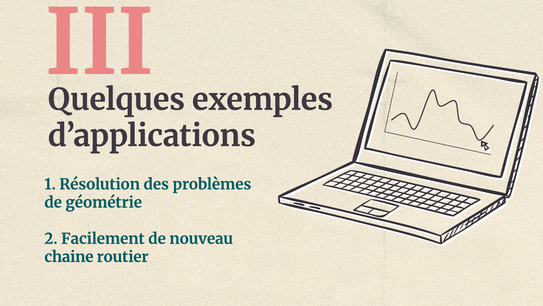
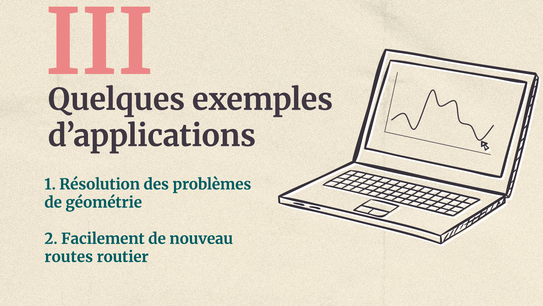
chaine: chaine -> routes
